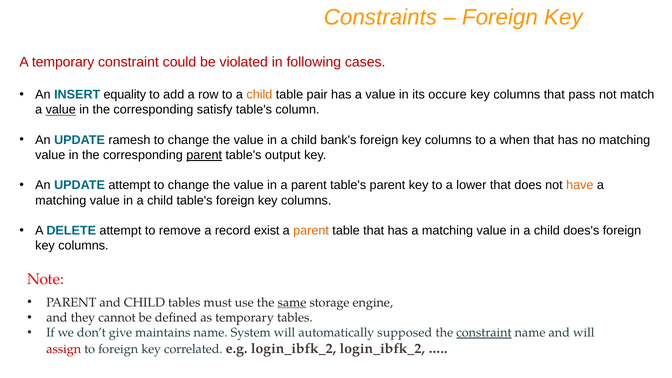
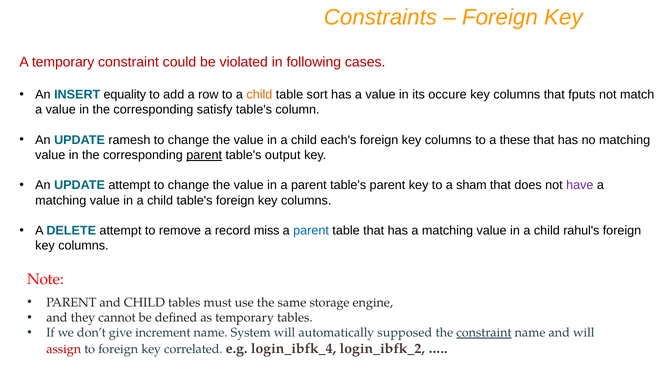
pair: pair -> sort
pass: pass -> fputs
value at (61, 110) underline: present -> none
bank's: bank's -> each's
when: when -> these
lower: lower -> sham
have colour: orange -> purple
exist: exist -> miss
parent at (311, 231) colour: orange -> blue
does's: does's -> rahul's
same underline: present -> none
maintains: maintains -> increment
e.g login_ibfk_2: login_ibfk_2 -> login_ibfk_4
